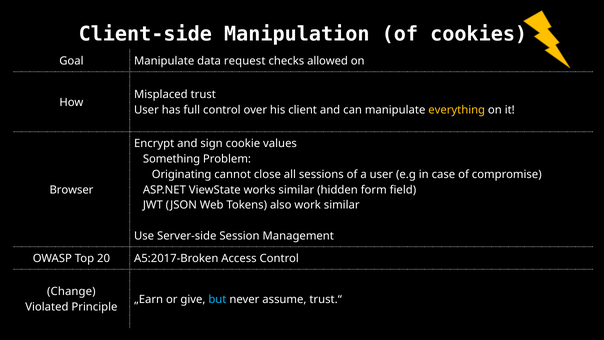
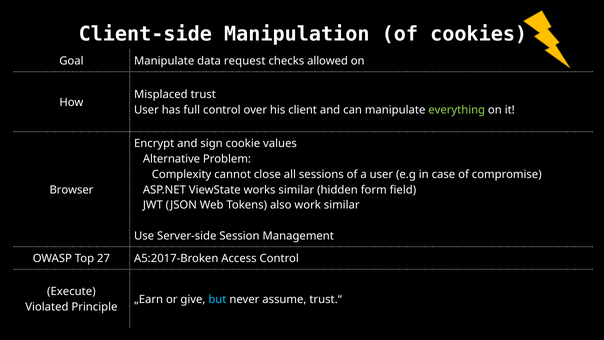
everything colour: yellow -> light green
Something: Something -> Alternative
Originating: Originating -> Complexity
20: 20 -> 27
Change: Change -> Execute
